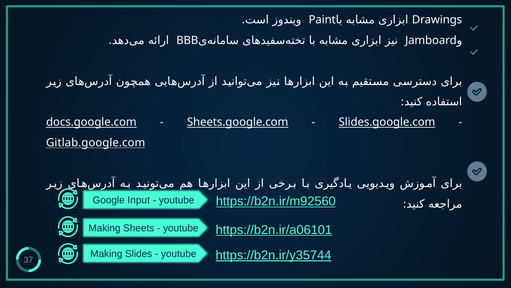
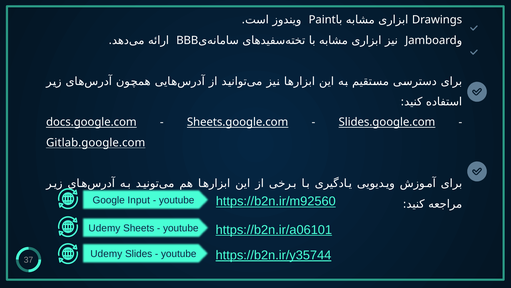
Making at (104, 228): Making -> Udemy
Making at (106, 254): Making -> Udemy
